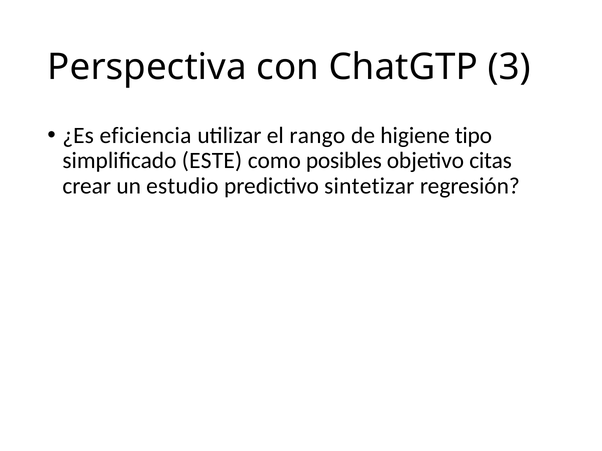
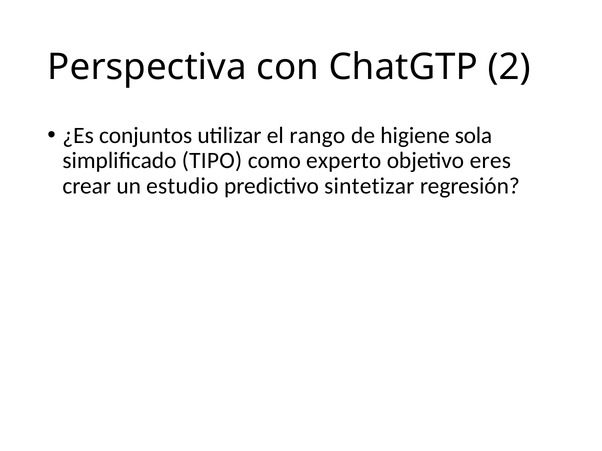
3: 3 -> 2
eficiencia: eficiencia -> conjuntos
tipo: tipo -> sola
ESTE: ESTE -> TIPO
posibles: posibles -> experto
citas: citas -> eres
